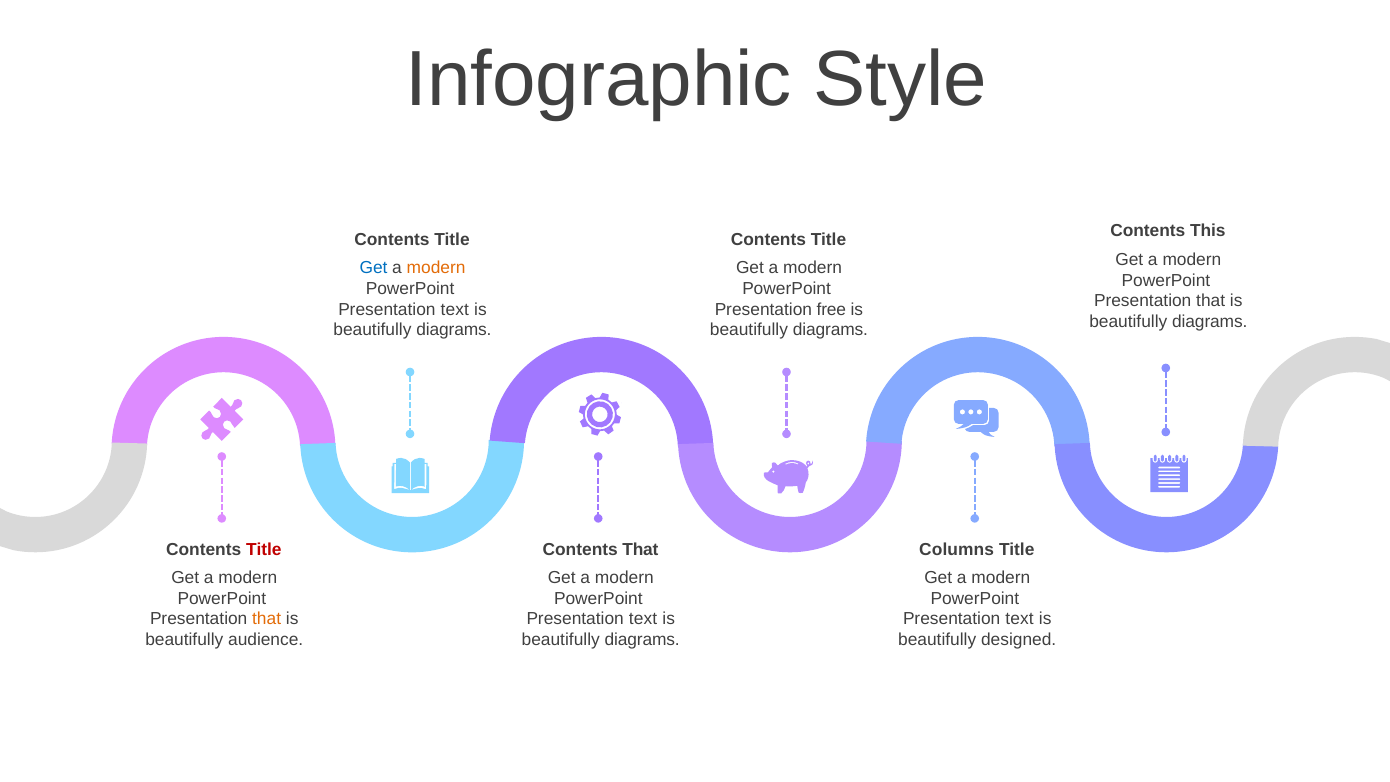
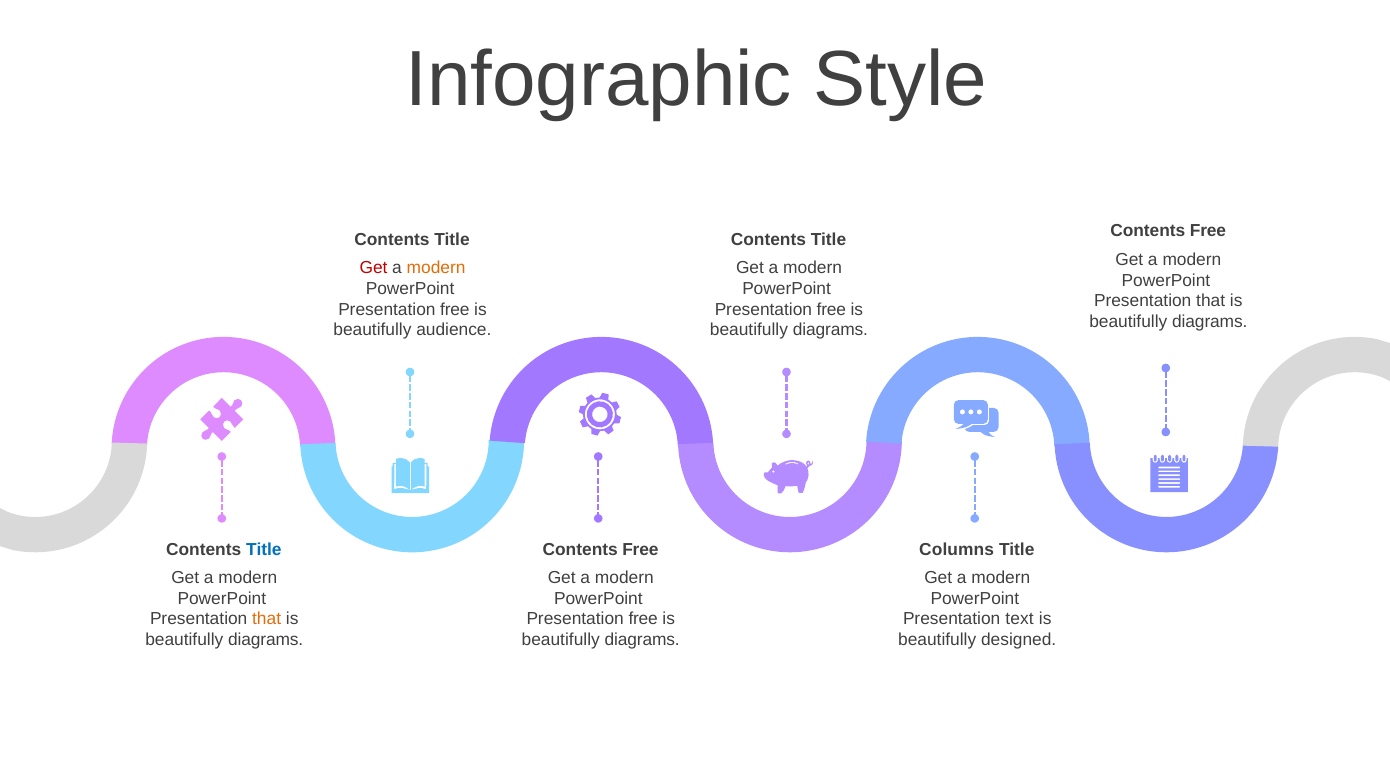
This at (1208, 230): This -> Free
Get at (373, 268) colour: blue -> red
text at (455, 309): text -> free
diagrams at (454, 330): diagrams -> audience
Title at (264, 549) colour: red -> blue
That at (640, 549): That -> Free
text at (643, 619): text -> free
audience at (266, 640): audience -> diagrams
